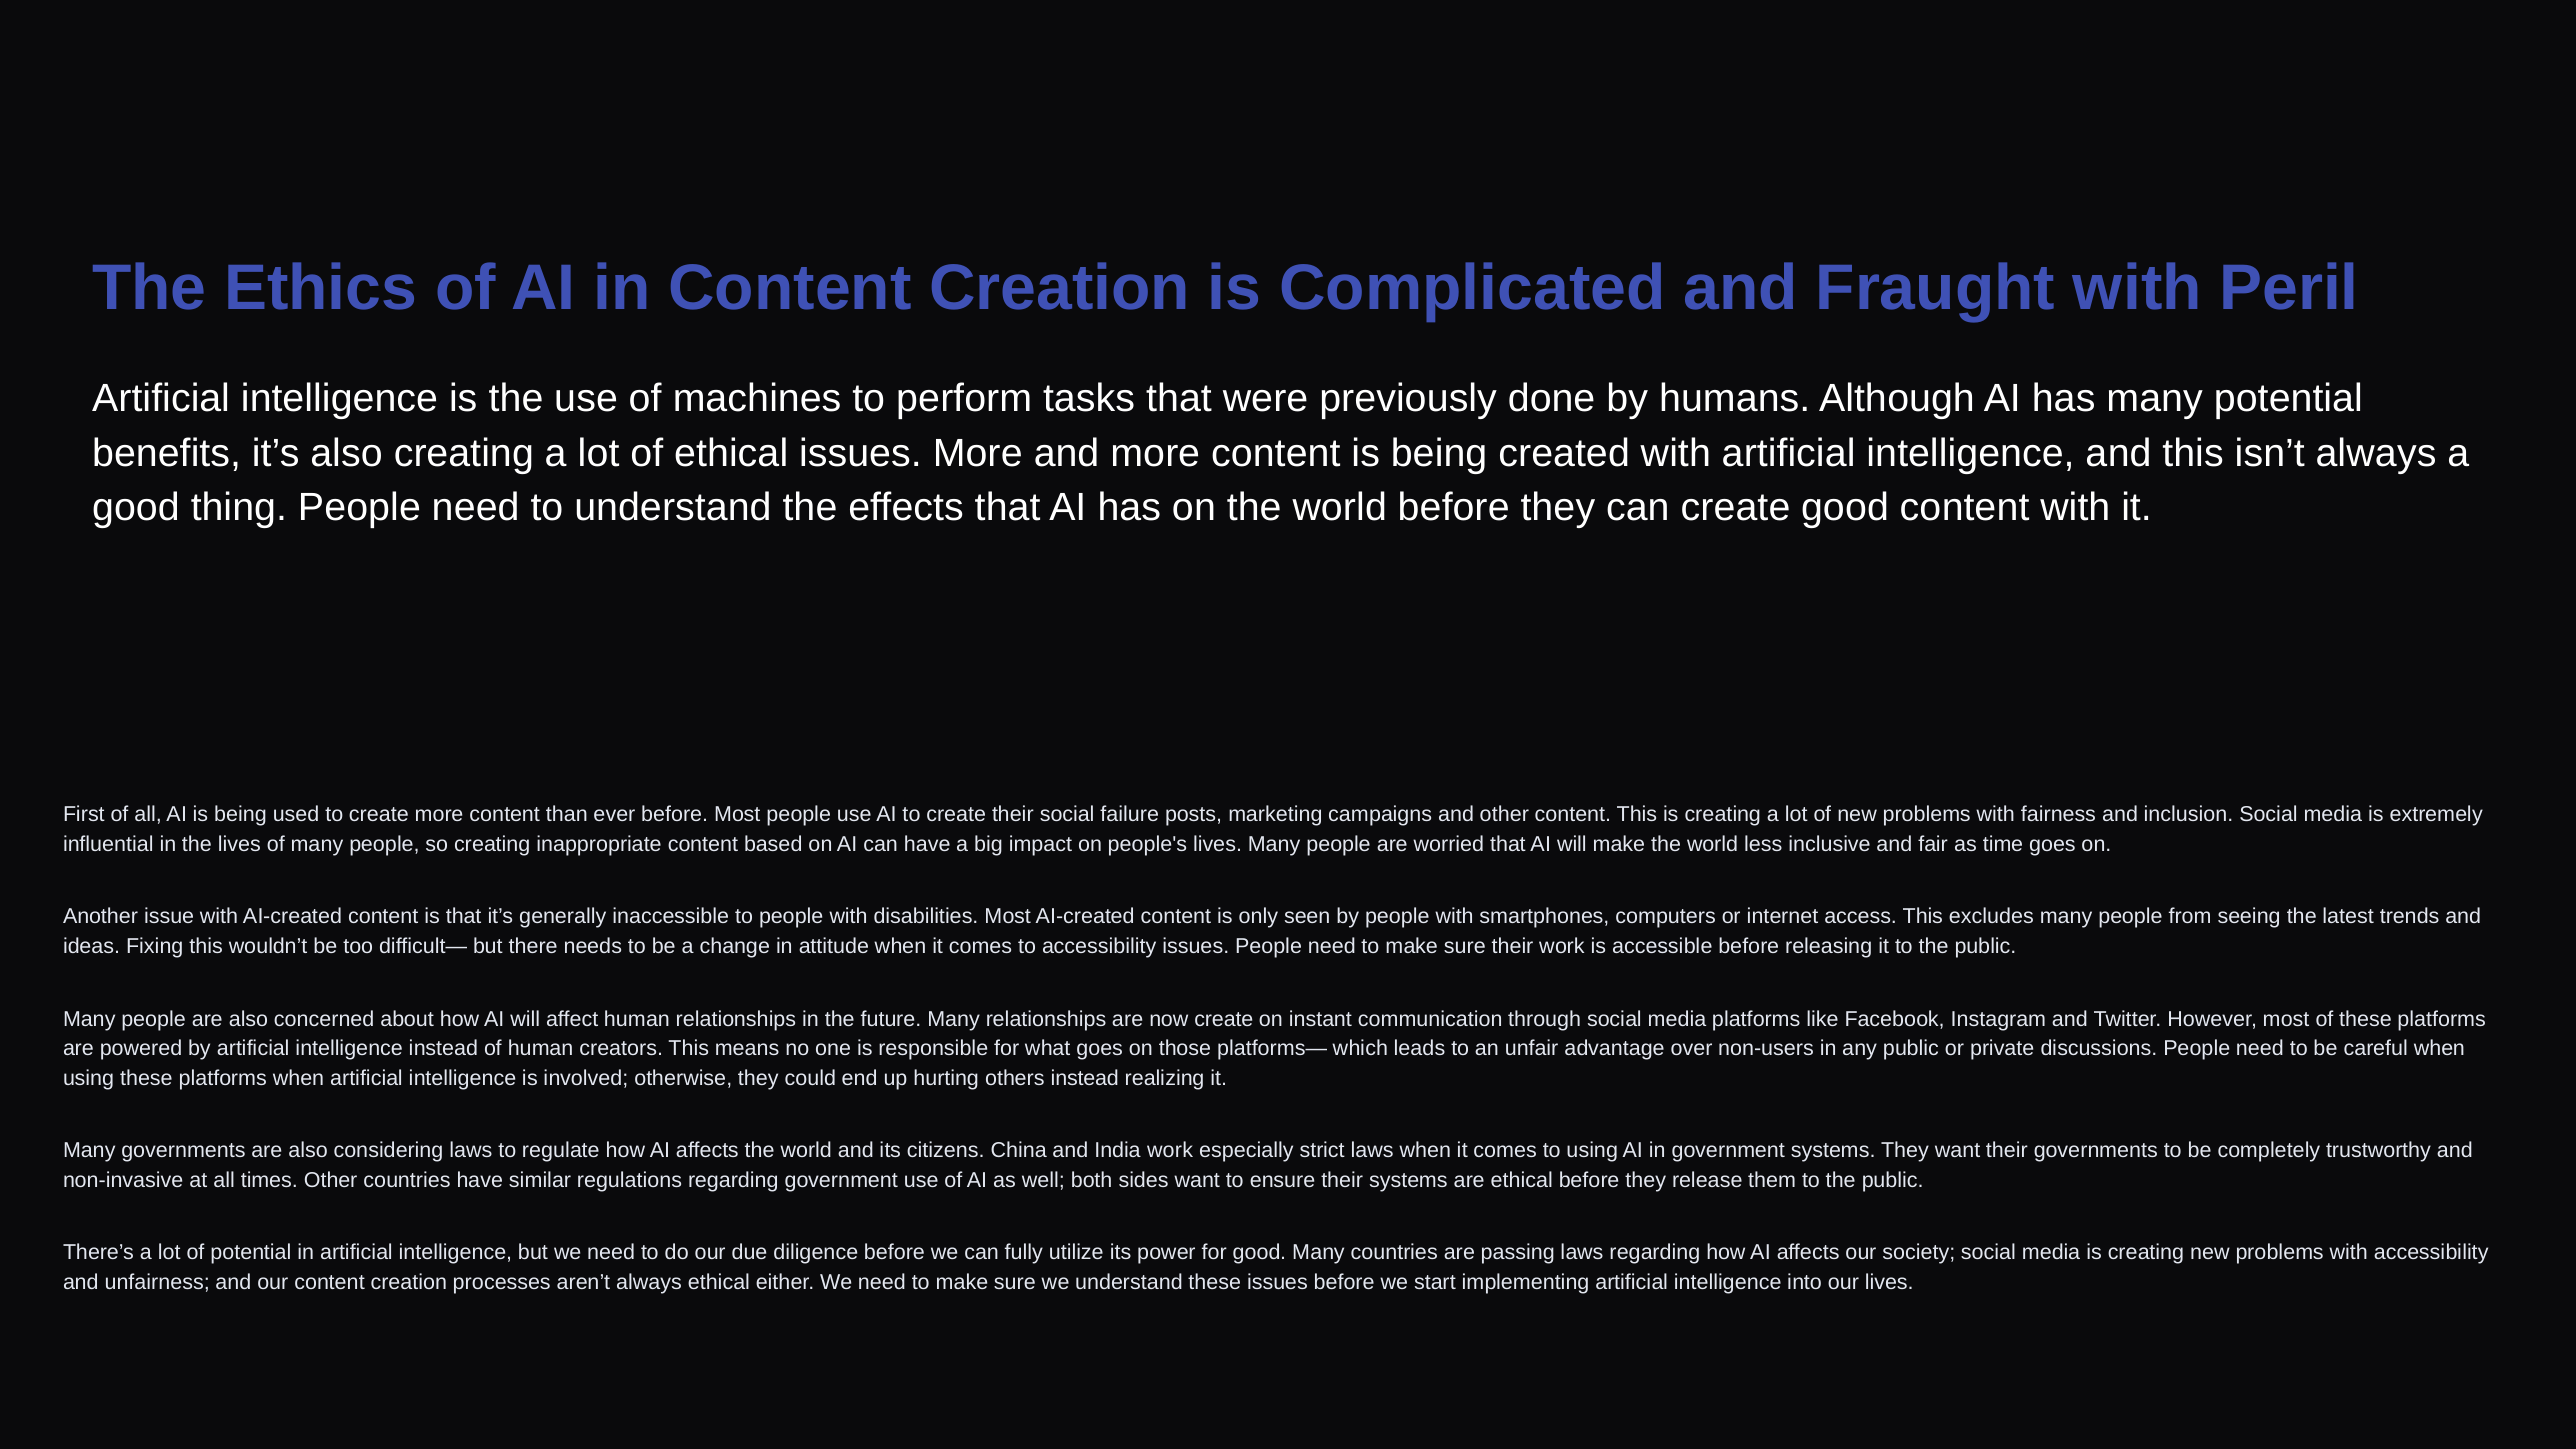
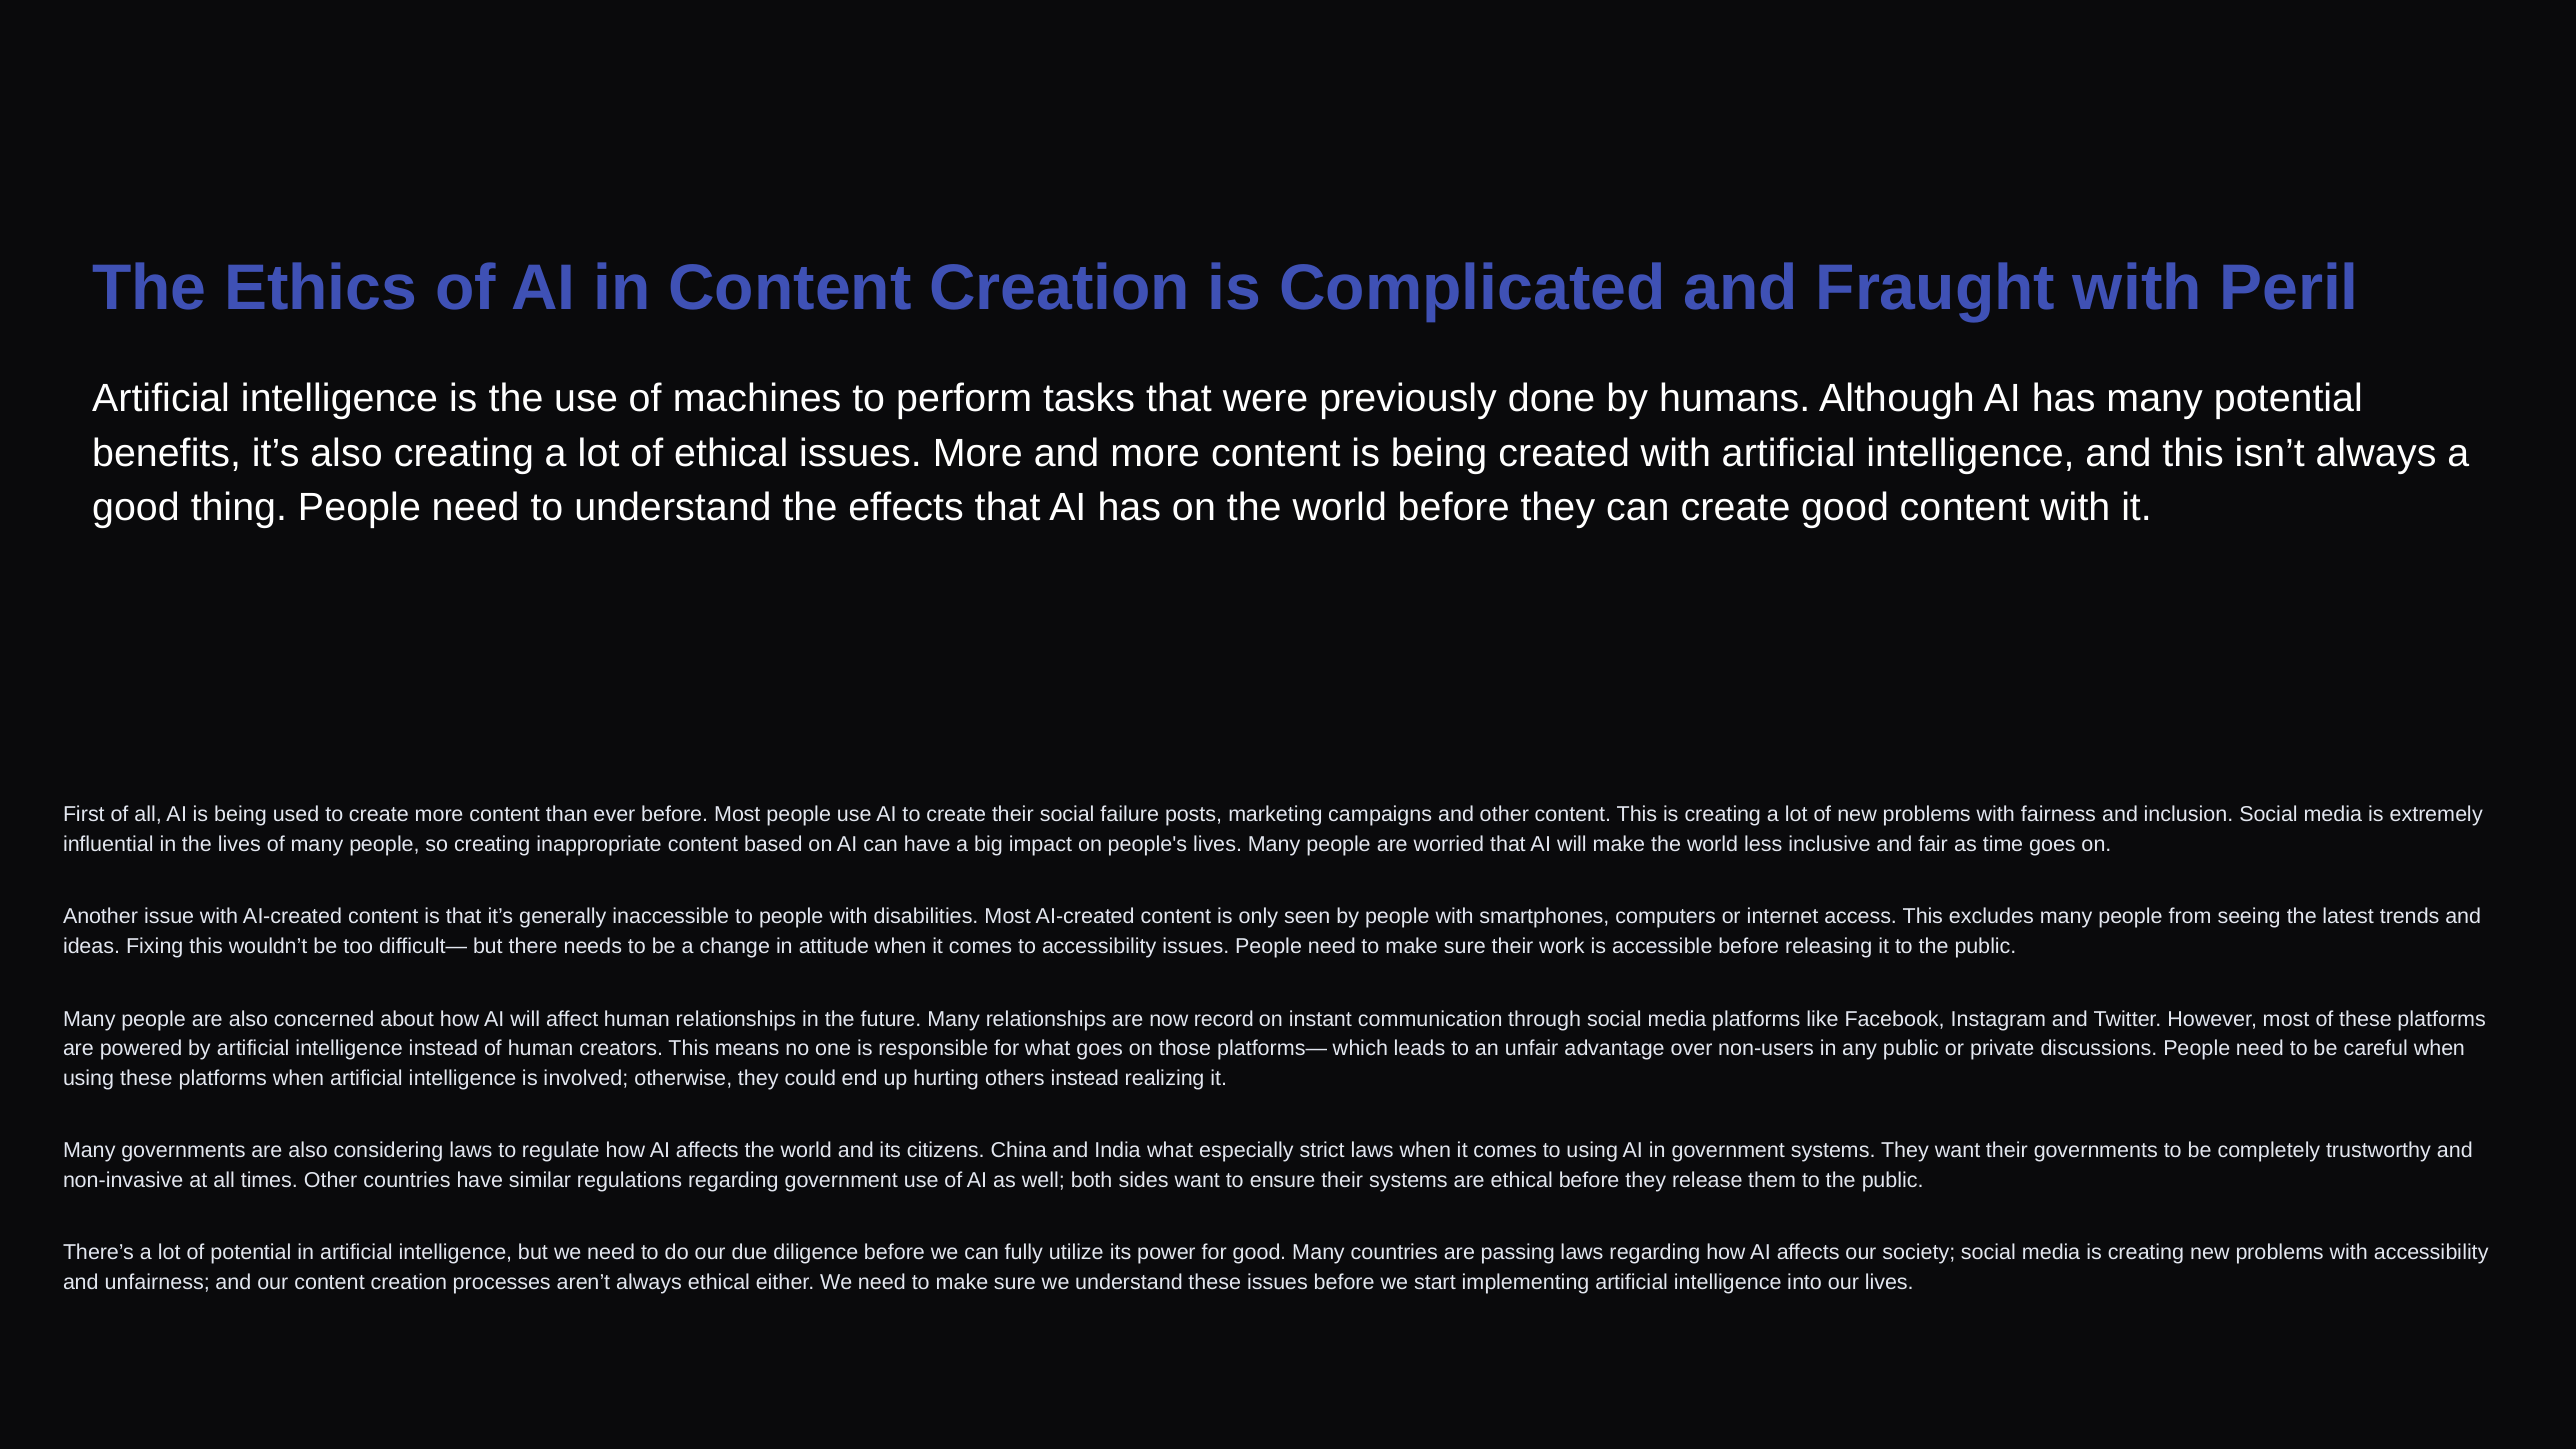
now create: create -> record
India work: work -> what
